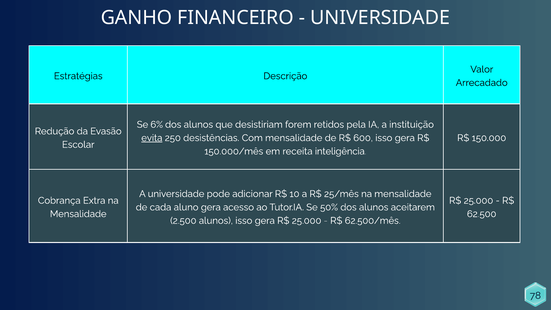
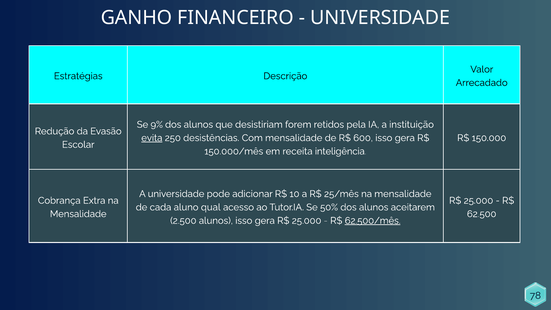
6%: 6% -> 9%
aluno gera: gera -> qual
62.500/mês underline: none -> present
